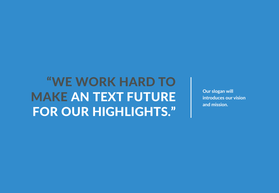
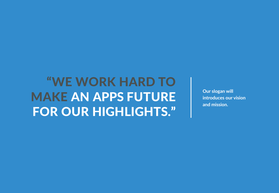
TEXT: TEXT -> APPS
